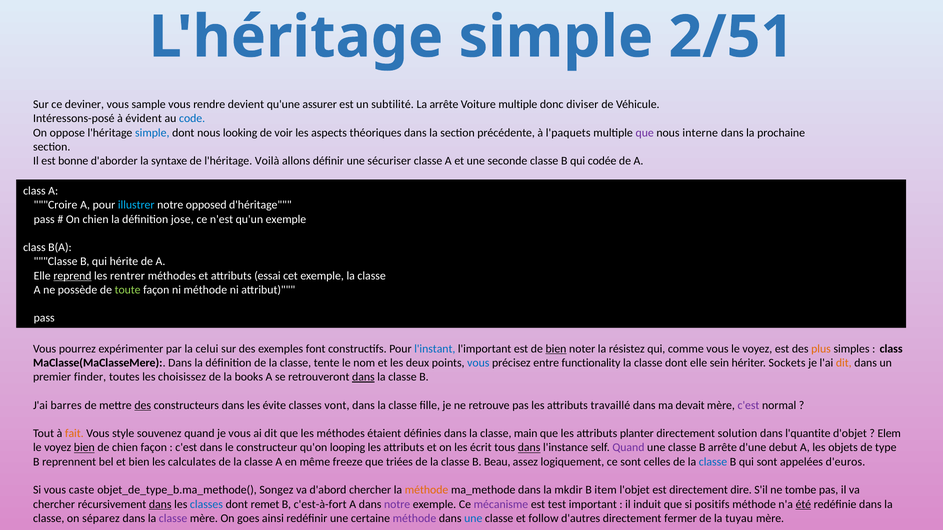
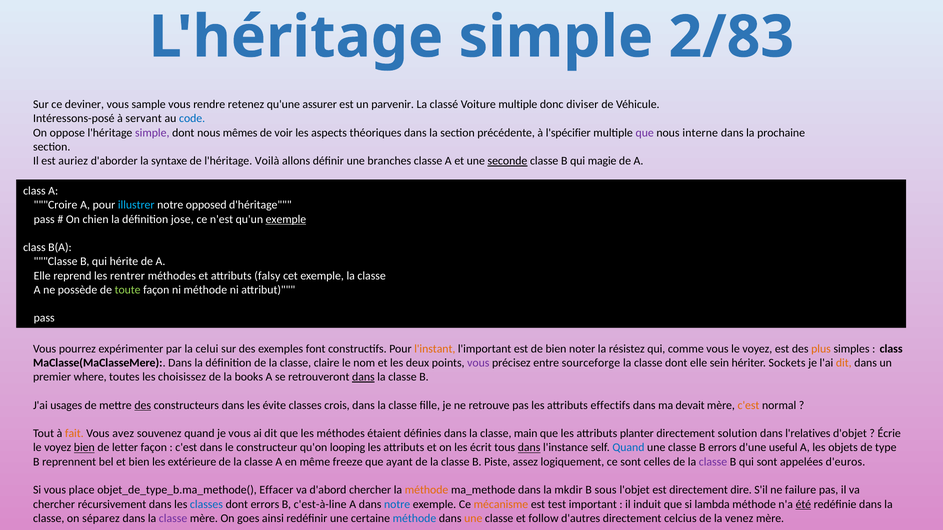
2/51: 2/51 -> 2/83
devient: devient -> retenez
subtilité: subtilité -> parvenir
La arrête: arrête -> classé
évident: évident -> servant
simple at (152, 133) colour: blue -> purple
looking: looking -> mêmes
l'paquets: l'paquets -> l'spécifier
bonne: bonne -> auriez
sécuriser: sécuriser -> branches
seconde underline: none -> present
codée: codée -> magie
exemple at (286, 219) underline: none -> present
reprend underline: present -> none
essai: essai -> falsy
l'instant colour: blue -> orange
bien at (556, 349) underline: present -> none
tente: tente -> claire
vous at (478, 363) colour: blue -> purple
functionality: functionality -> sourceforge
finder: finder -> where
barres: barres -> usages
vont: vont -> crois
travaillé: travaillé -> effectifs
c'est at (749, 406) colour: purple -> orange
style: style -> avez
l'quantite: l'quantite -> l'relatives
Elem: Elem -> Écrie
de chien: chien -> letter
Quand at (628, 448) colour: purple -> blue
B arrête: arrête -> errors
debut: debut -> useful
calculates: calculates -> extérieure
triées: triées -> ayant
Beau: Beau -> Piste
classe at (713, 462) colour: blue -> purple
caste: caste -> place
Songez: Songez -> Effacer
item: item -> sous
tombe: tombe -> failure
dans at (160, 505) underline: present -> none
dont remet: remet -> errors
c'est-à-fort: c'est-à-fort -> c'est-à-line
notre at (397, 505) colour: purple -> blue
mécanisme colour: purple -> orange
positifs: positifs -> lambda
méthode at (414, 519) colour: purple -> blue
une at (473, 519) colour: blue -> orange
fermer: fermer -> celcius
tuyau: tuyau -> venez
